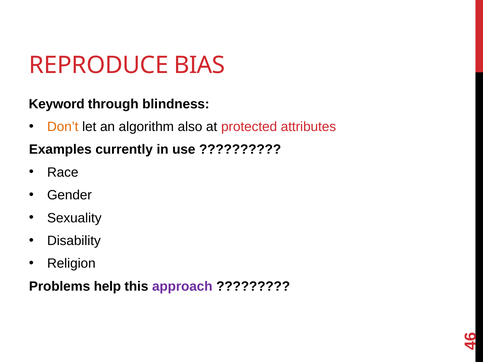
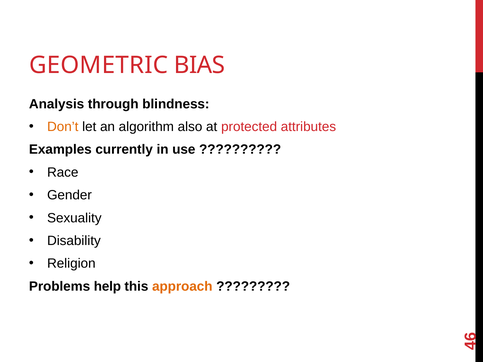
REPRODUCE: REPRODUCE -> GEOMETRIC
Keyword: Keyword -> Analysis
approach colour: purple -> orange
